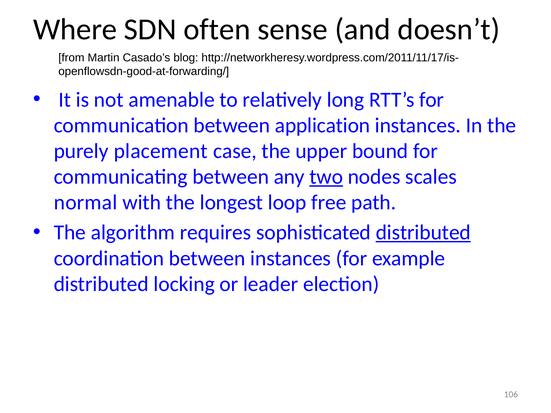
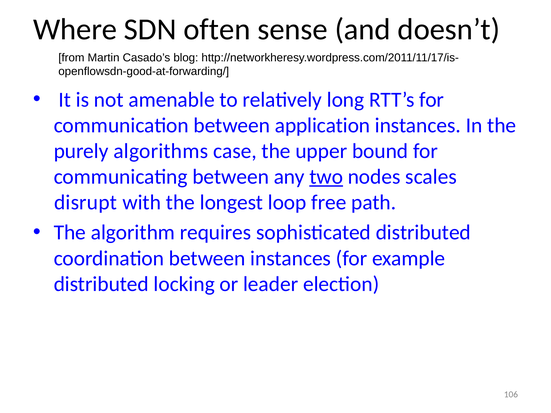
placement: placement -> algorithms
normal: normal -> disrupt
distributed at (423, 233) underline: present -> none
